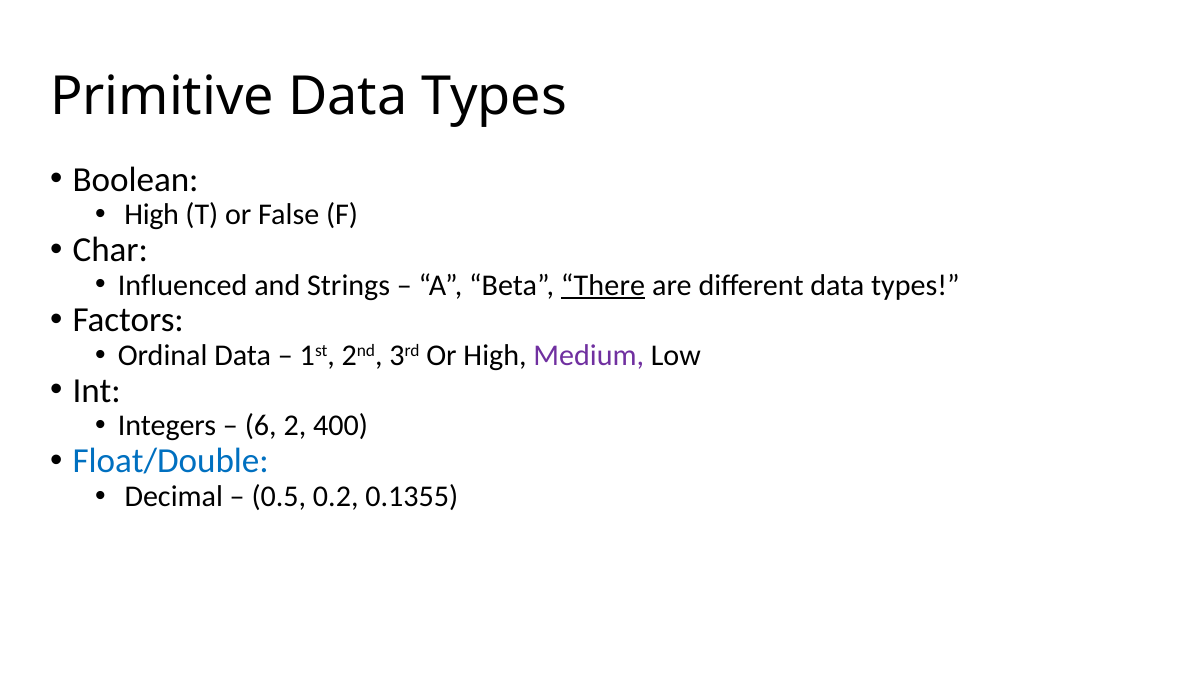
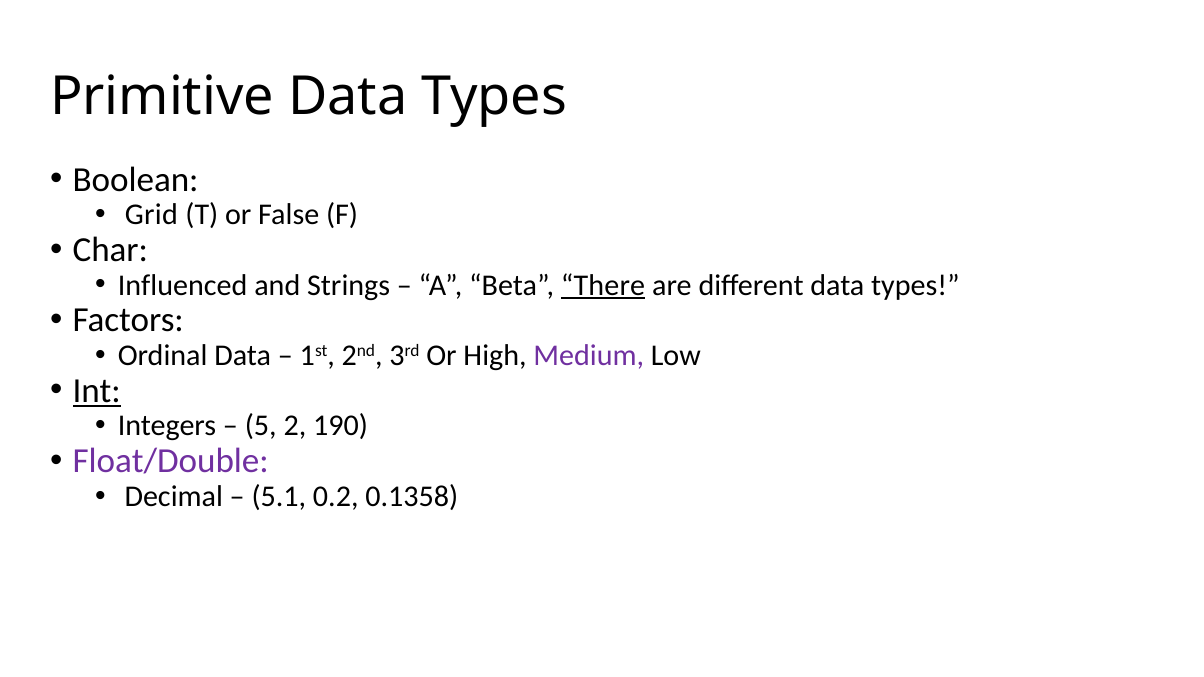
High at (152, 215): High -> Grid
Int underline: none -> present
6: 6 -> 5
400: 400 -> 190
Float/Double colour: blue -> purple
0.5: 0.5 -> 5.1
0.1355: 0.1355 -> 0.1358
